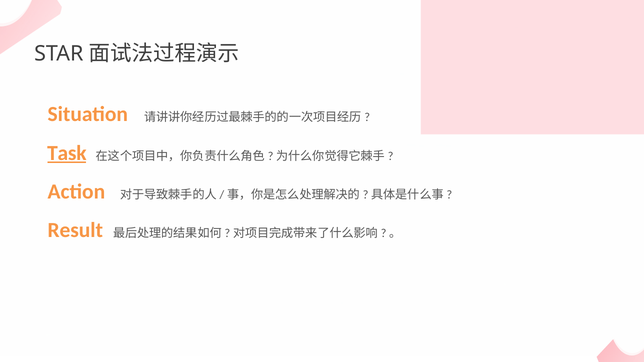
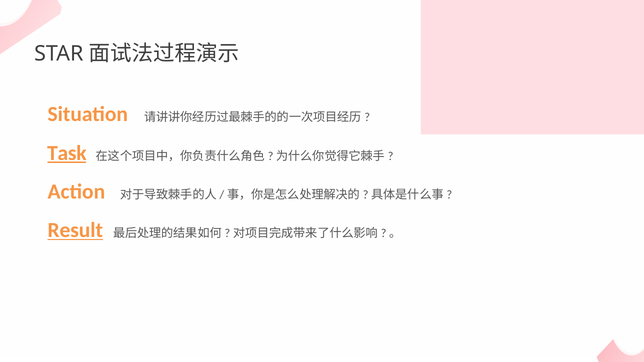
Result underline: none -> present
